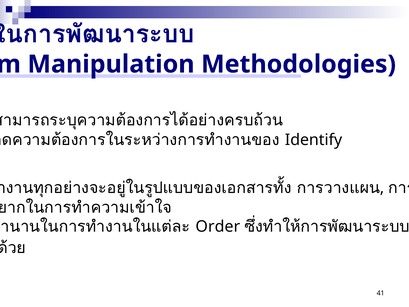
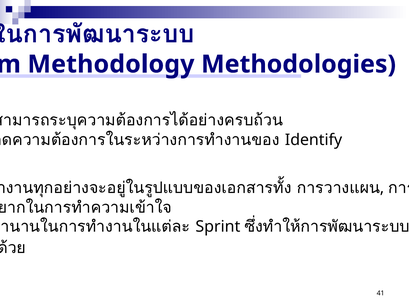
Manipulation: Manipulation -> Methodology
Order: Order -> Sprint
